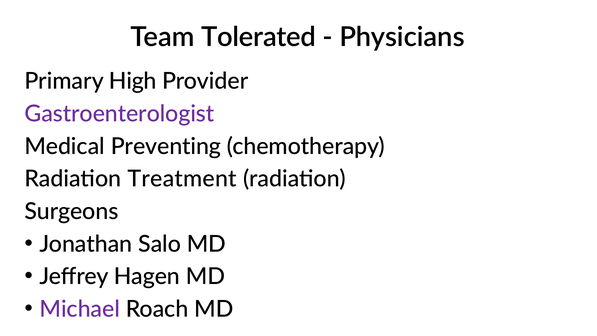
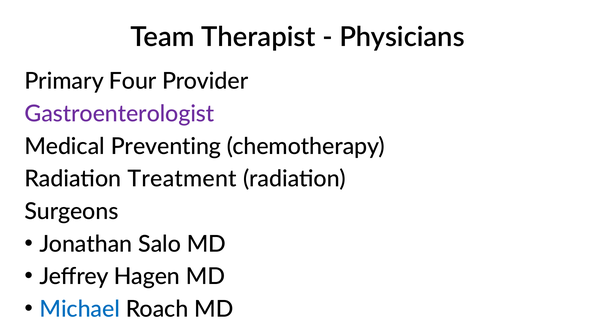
Tolerated: Tolerated -> Therapist
High: High -> Four
Michael colour: purple -> blue
